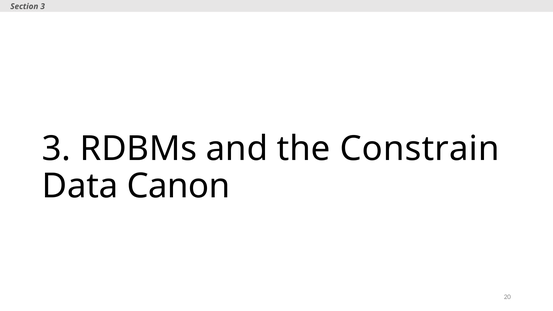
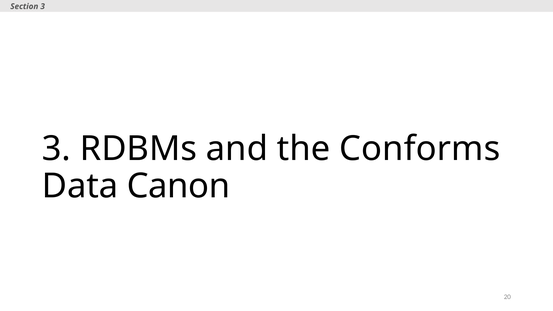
Constrain: Constrain -> Conforms
